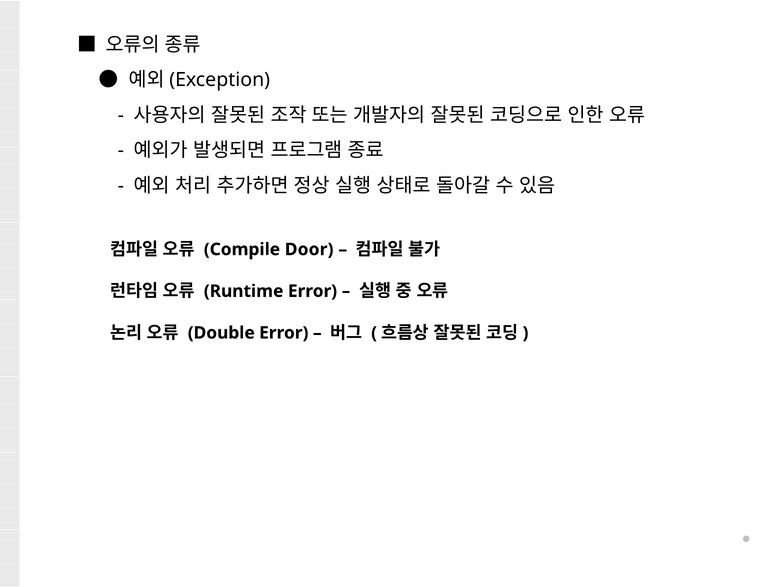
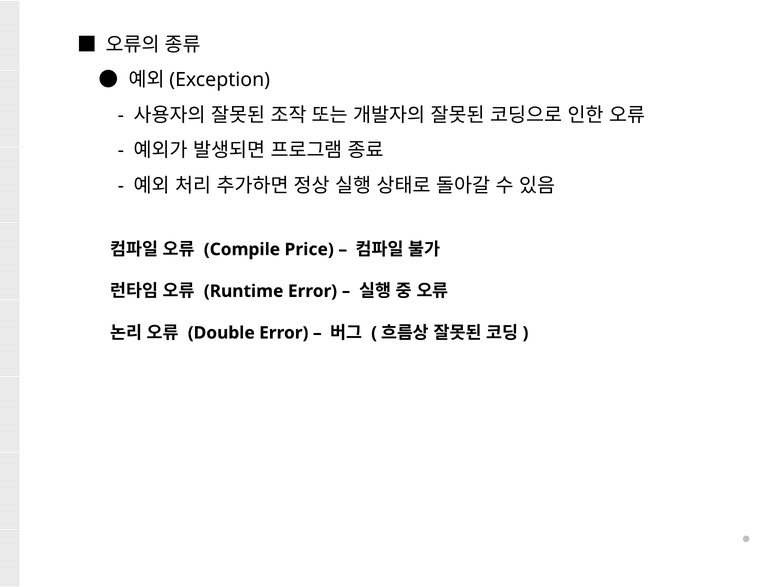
Door: Door -> Price
